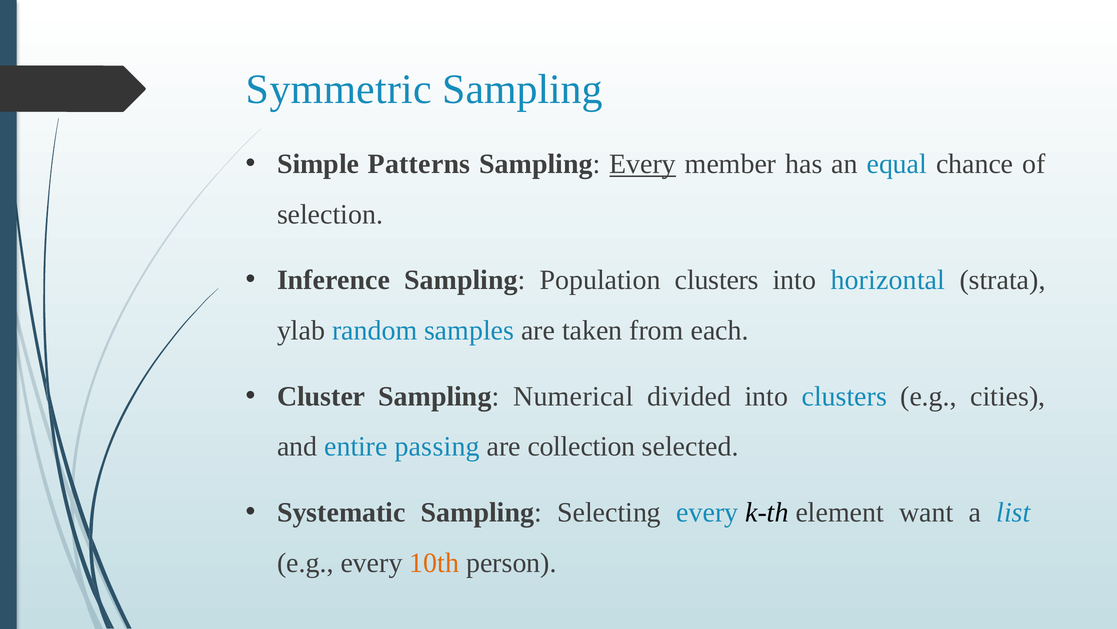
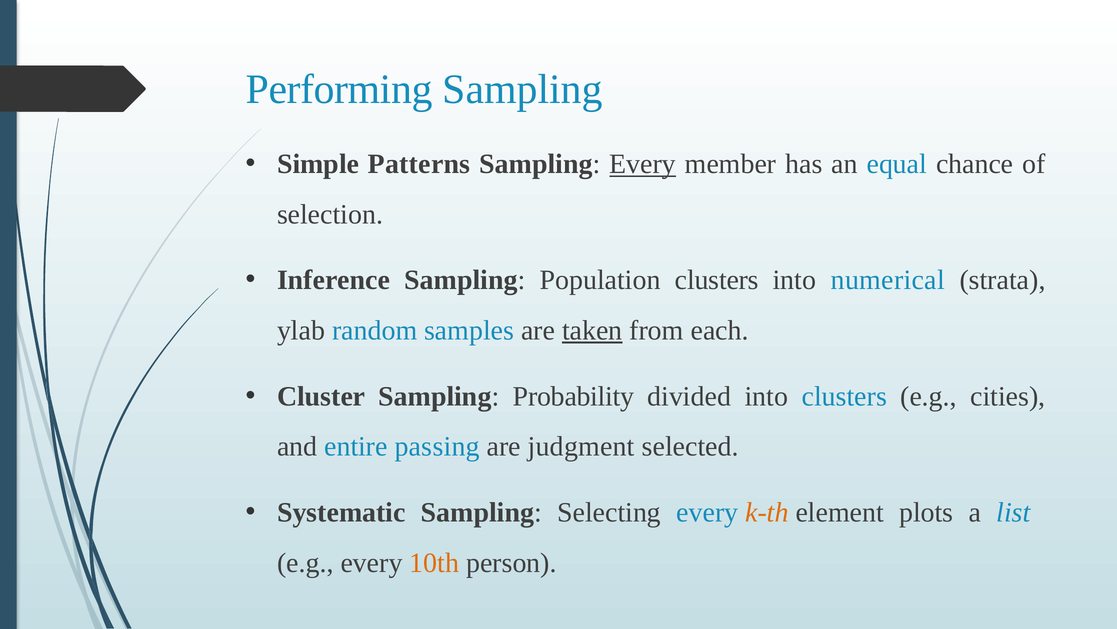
Symmetric: Symmetric -> Performing
horizontal: horizontal -> numerical
taken underline: none -> present
Numerical: Numerical -> Probability
collection: collection -> judgment
k-th colour: black -> orange
want: want -> plots
